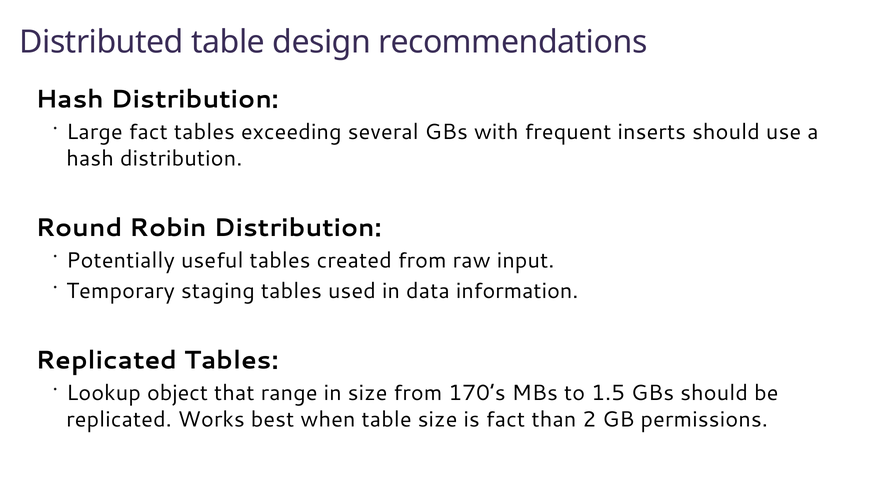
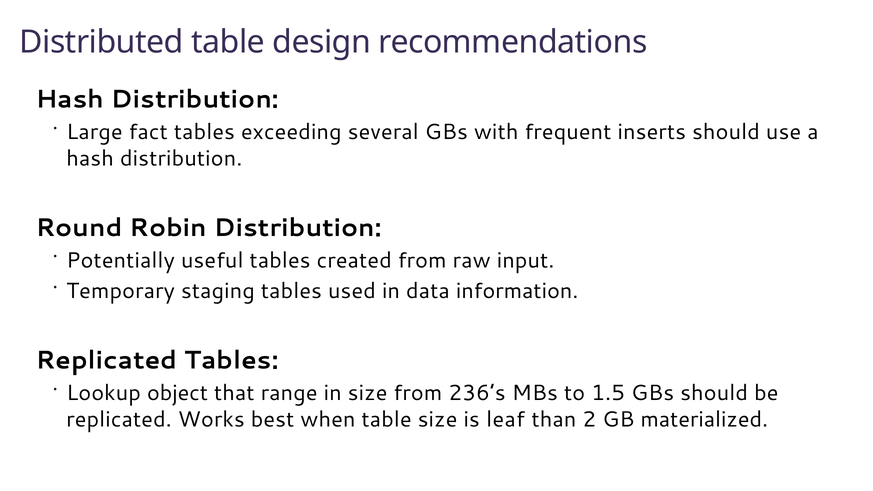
170’s: 170’s -> 236’s
is fact: fact -> leaf
permissions: permissions -> materialized
